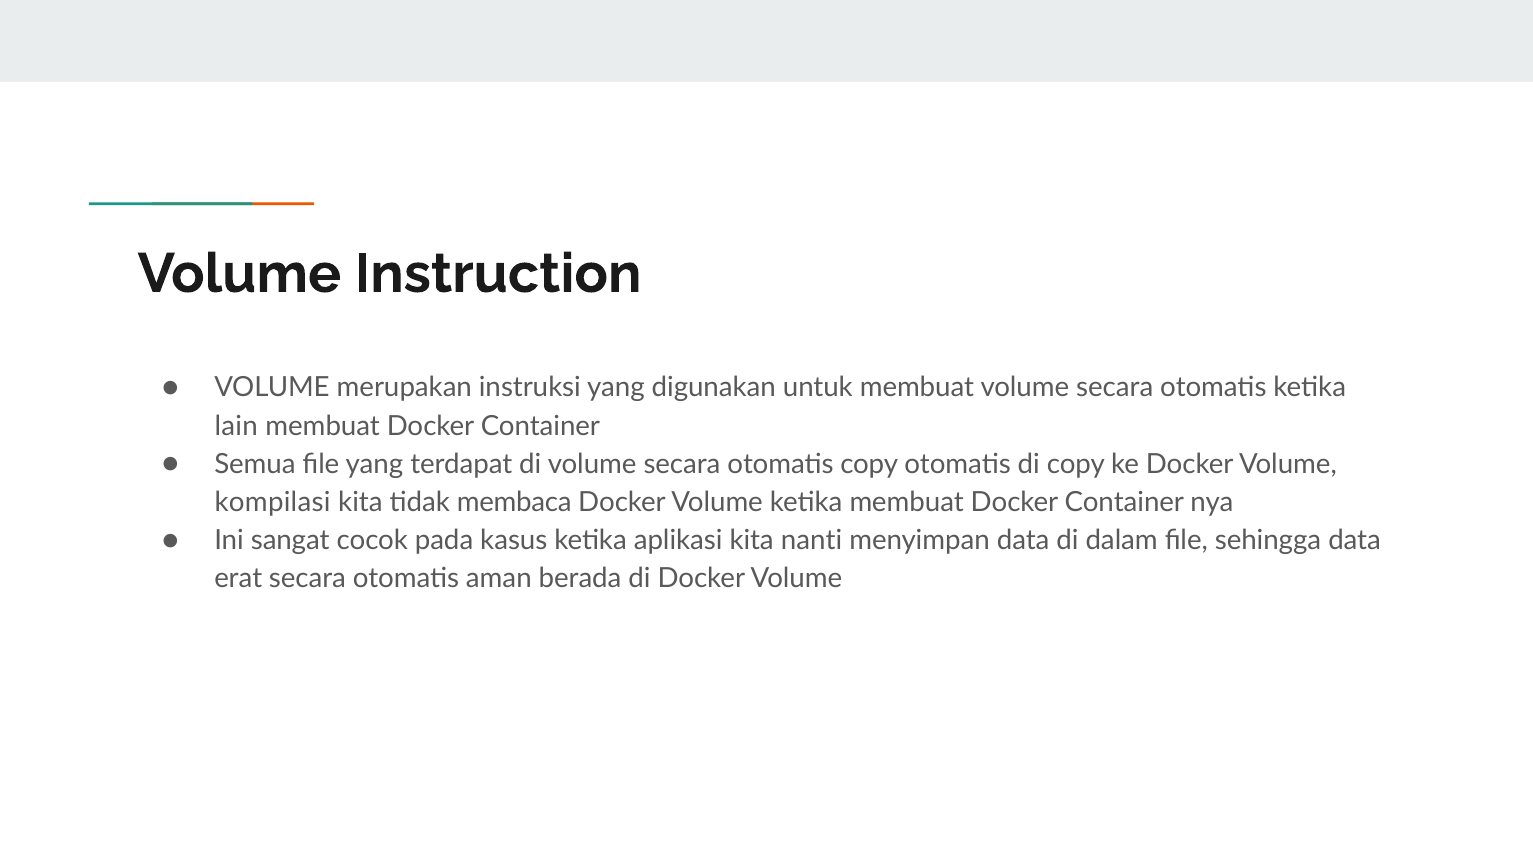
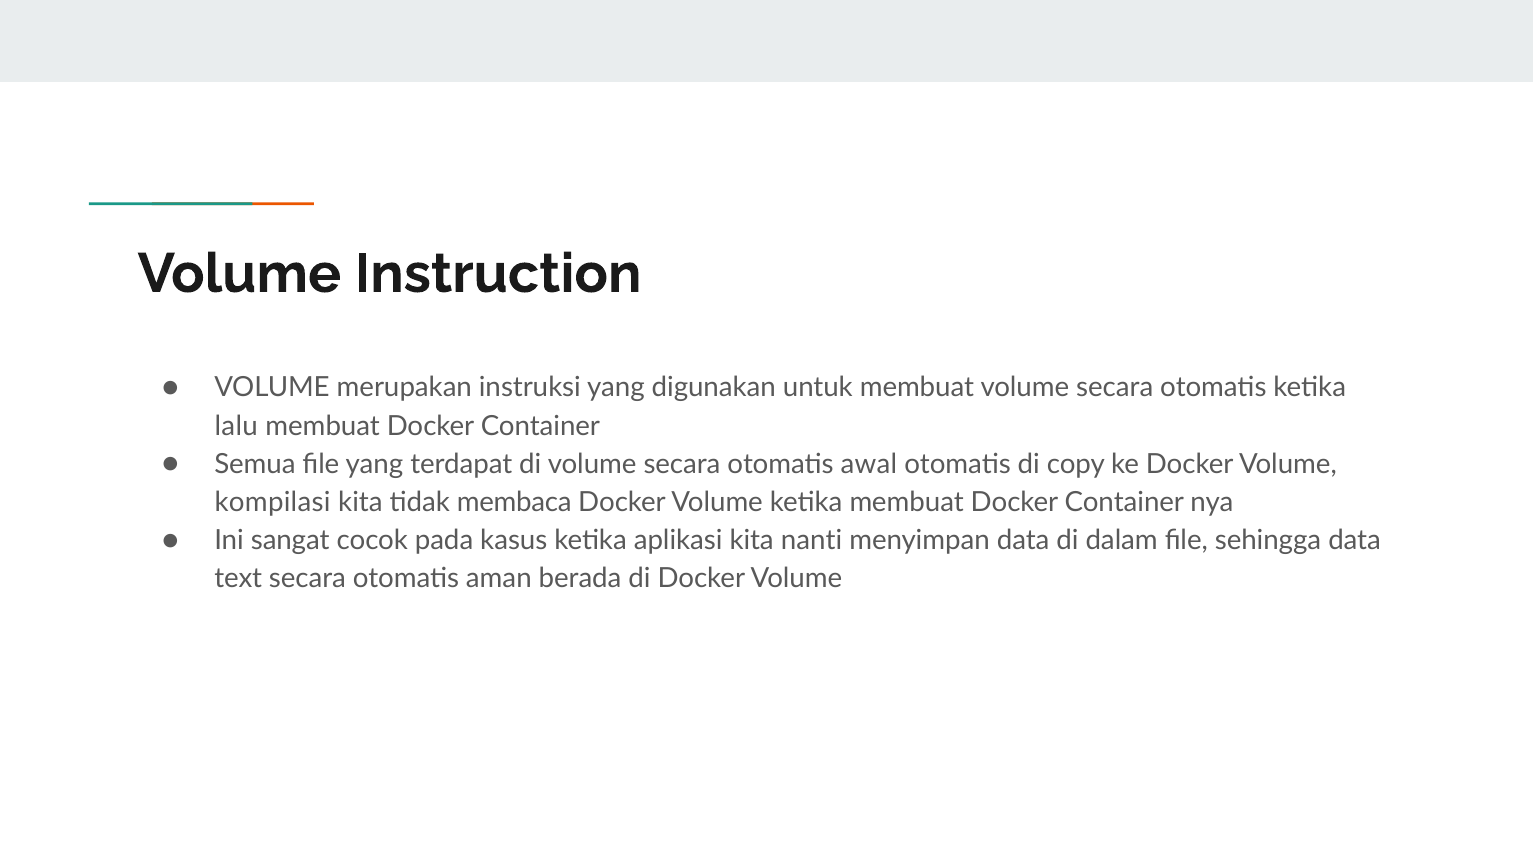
lain: lain -> lalu
otomatis copy: copy -> awal
erat: erat -> text
